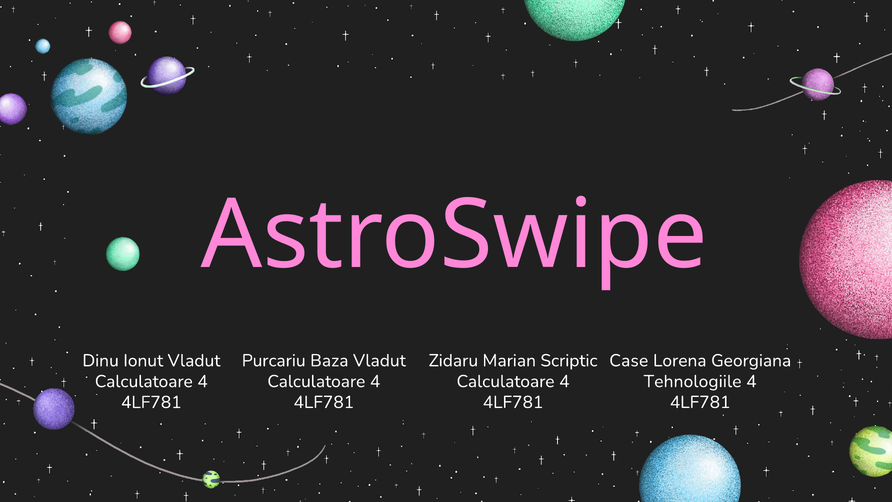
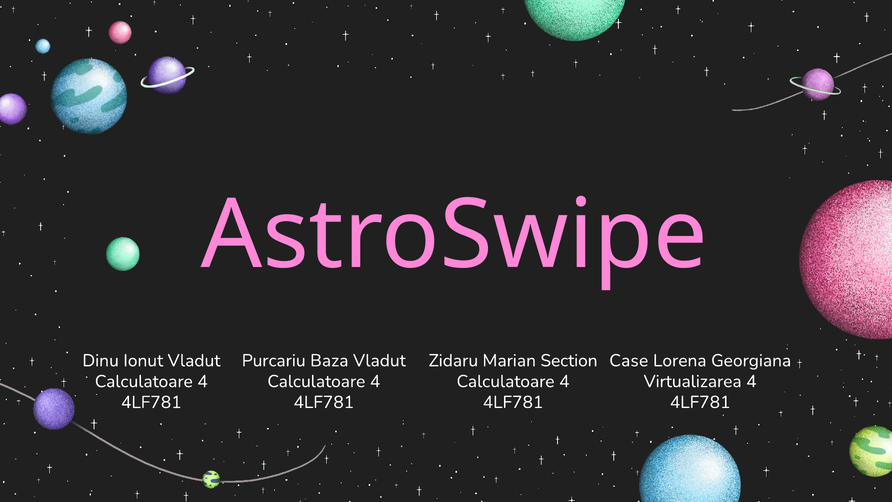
Scriptic: Scriptic -> Section
Tehnologiile: Tehnologiile -> Virtualizarea
